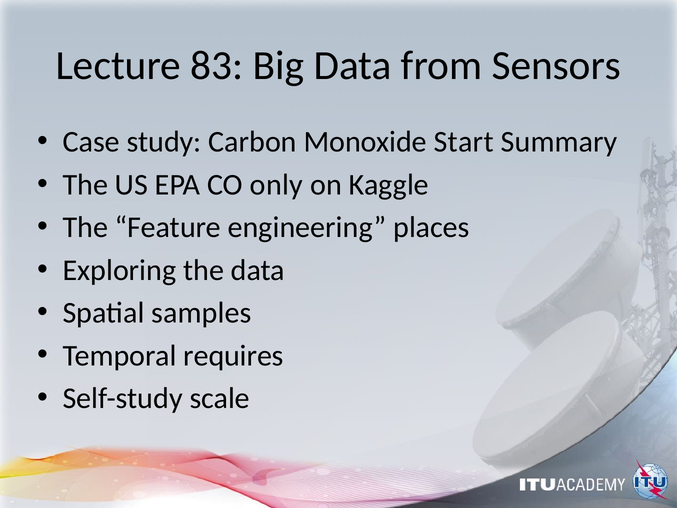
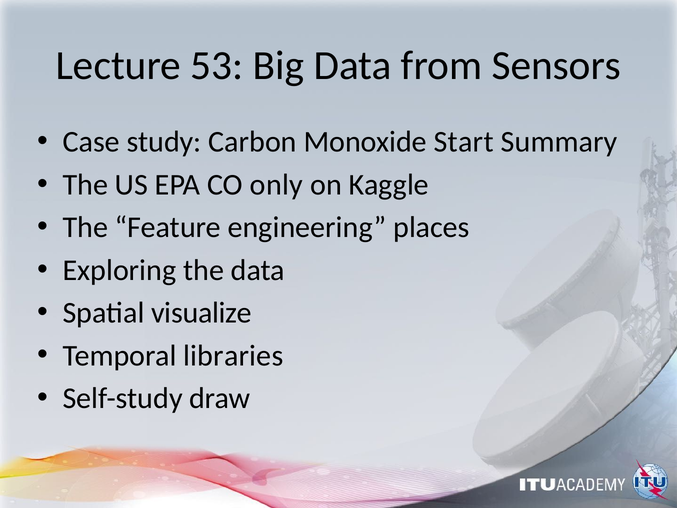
83: 83 -> 53
samples: samples -> visualize
requires: requires -> libraries
scale: scale -> draw
